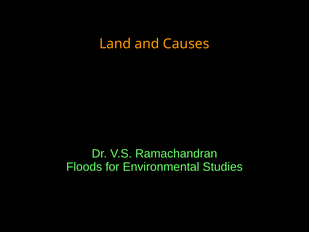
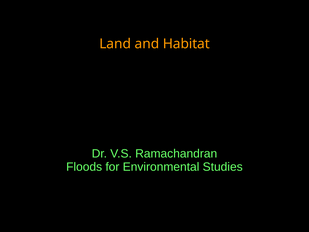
Causes: Causes -> Habitat
